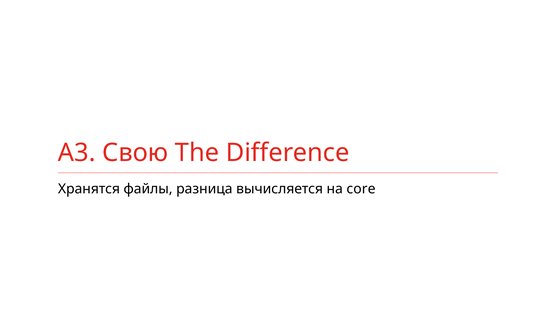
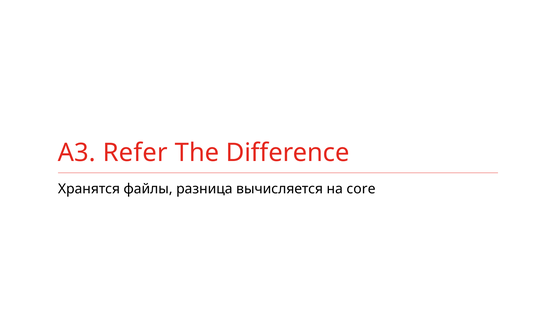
Свою: Свою -> Refer
